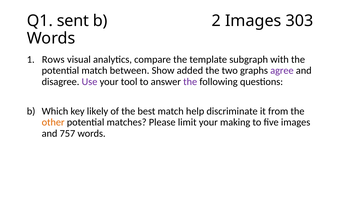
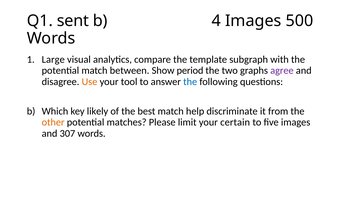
2: 2 -> 4
303: 303 -> 500
Rows: Rows -> Large
added: added -> period
Use colour: purple -> orange
the at (190, 82) colour: purple -> blue
making: making -> certain
757: 757 -> 307
